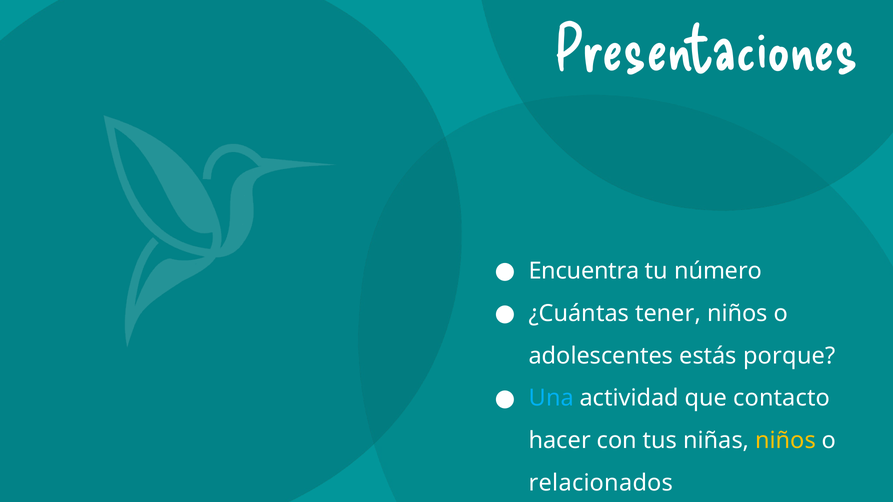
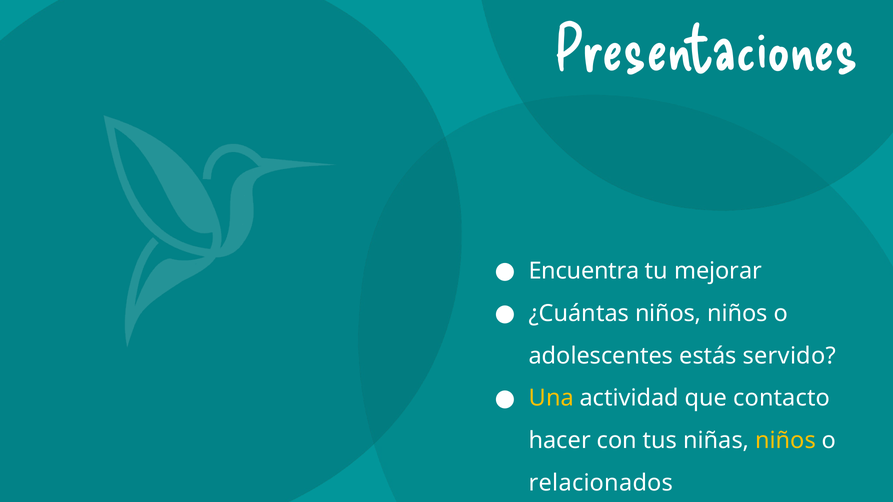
número: número -> mejorar
¿Cuántas tener: tener -> niños
porque: porque -> servido
Una colour: light blue -> yellow
